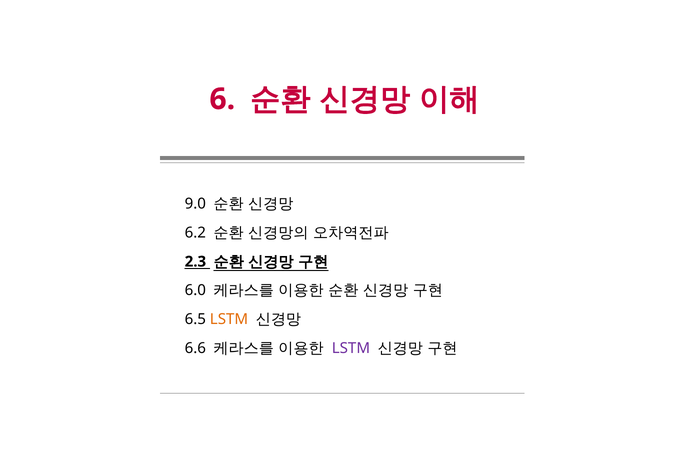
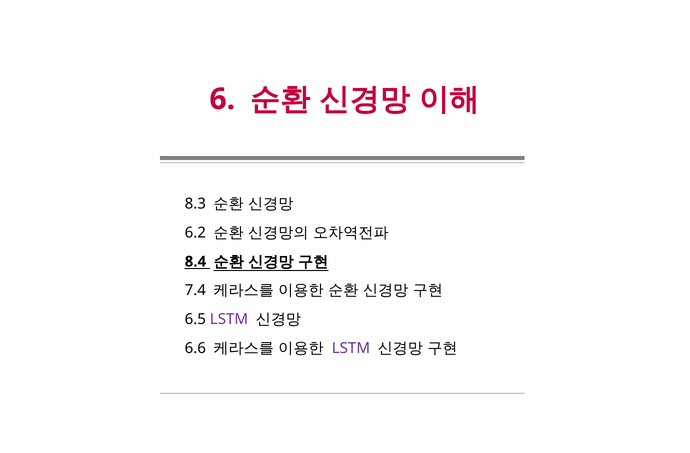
9.0: 9.0 -> 8.3
2.3: 2.3 -> 8.4
6.0: 6.0 -> 7.4
LSTM at (229, 319) colour: orange -> purple
